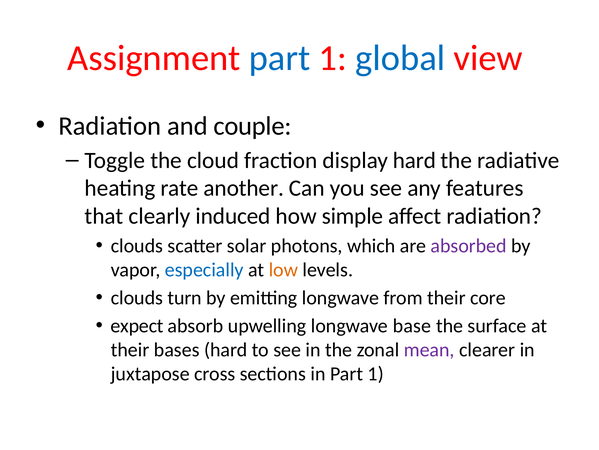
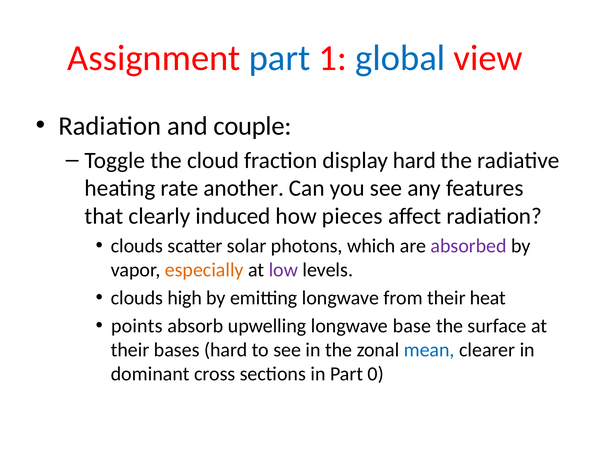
simple: simple -> pieces
especially colour: blue -> orange
low colour: orange -> purple
turn: turn -> high
core: core -> heat
expect: expect -> points
mean colour: purple -> blue
juxtapose: juxtapose -> dominant
in Part 1: 1 -> 0
